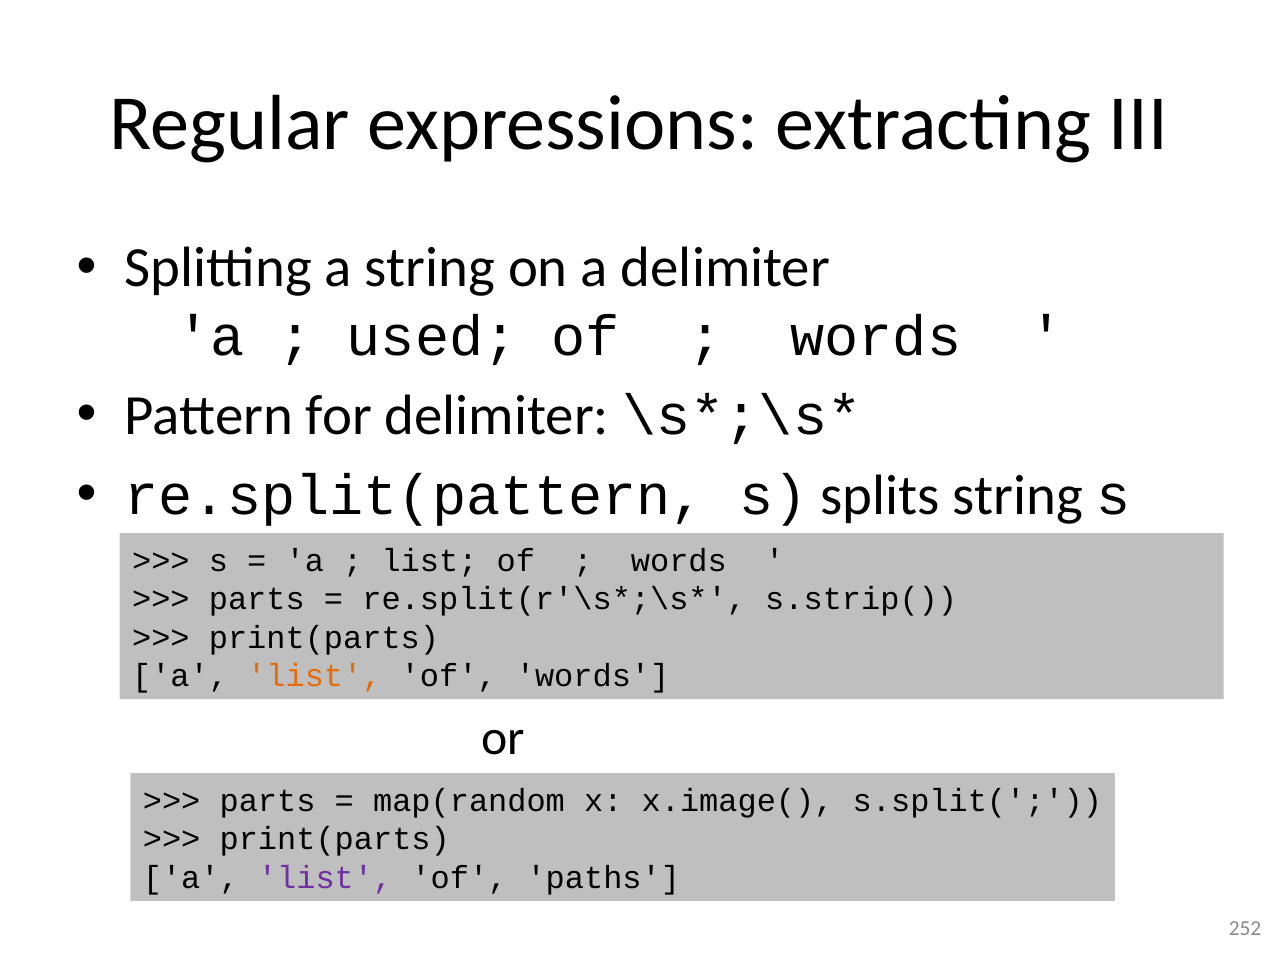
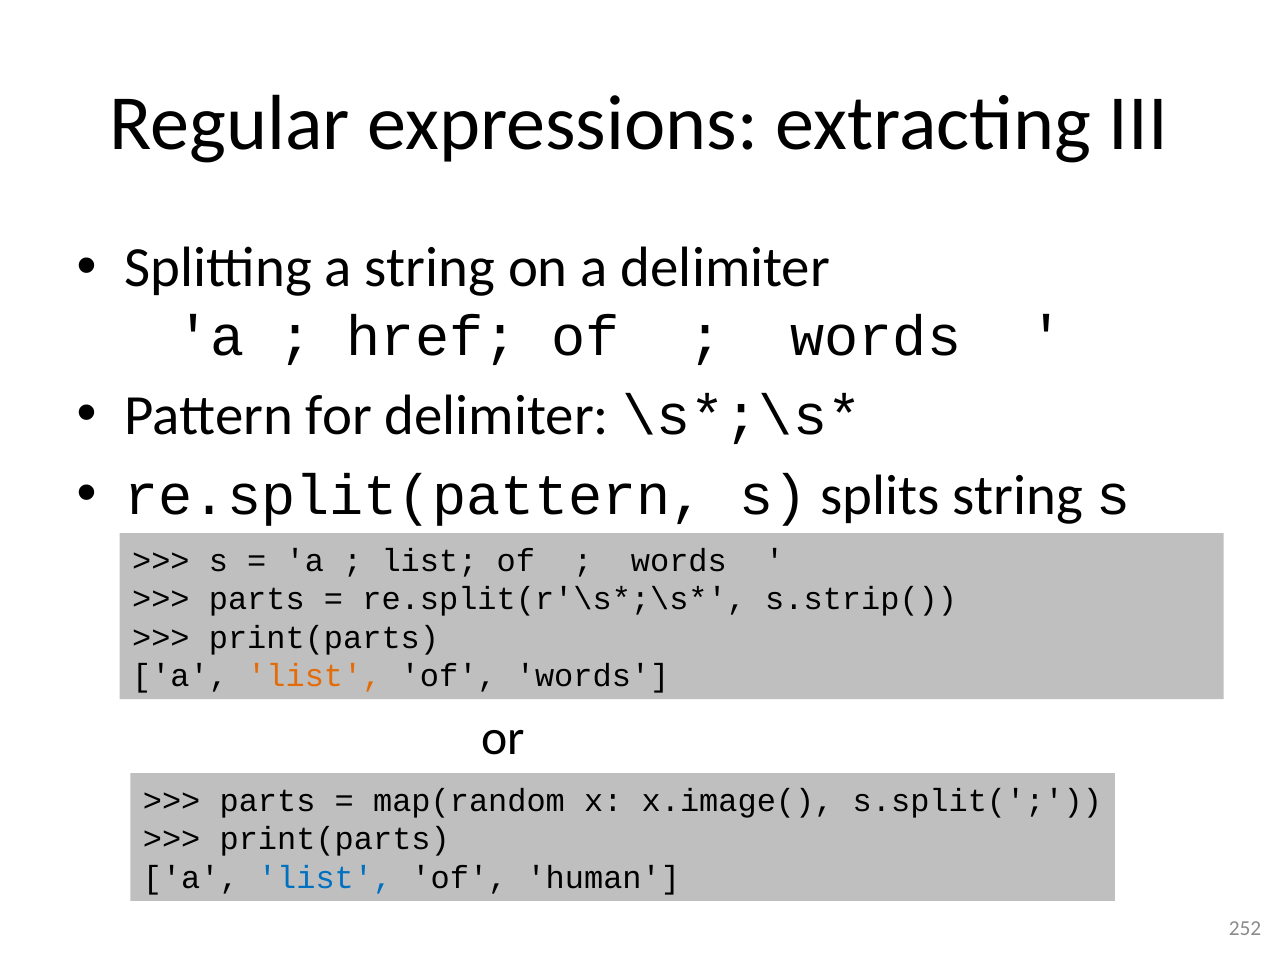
used: used -> href
list at (325, 878) colour: purple -> blue
paths: paths -> human
